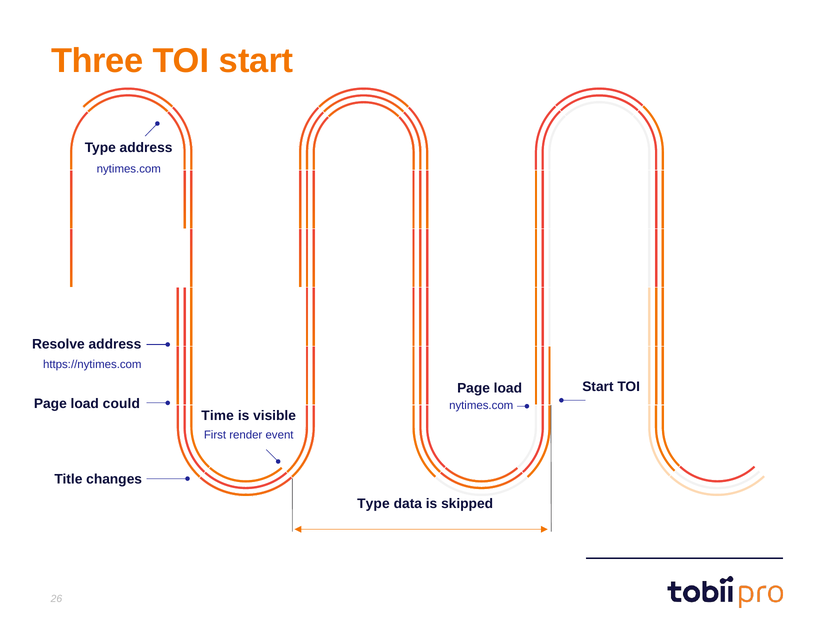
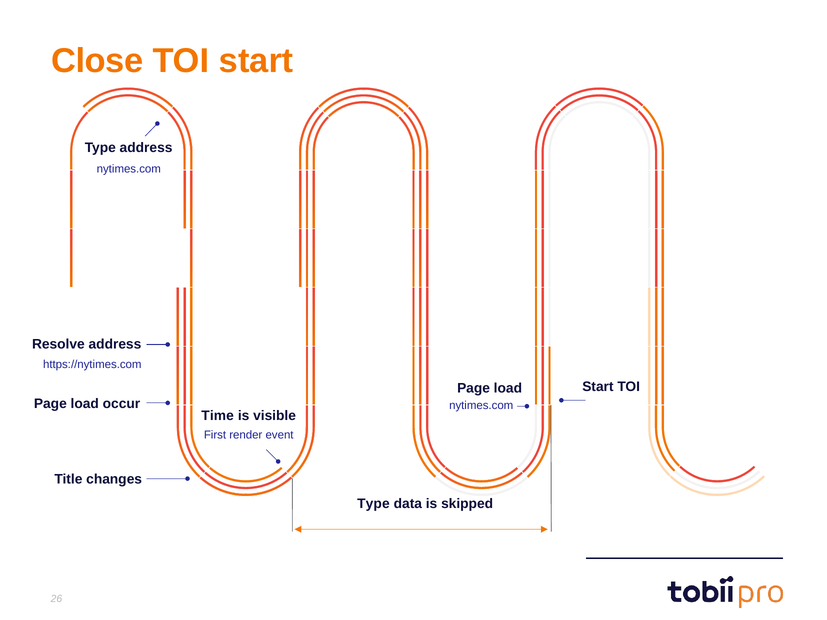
Three: Three -> Close
could: could -> occur
